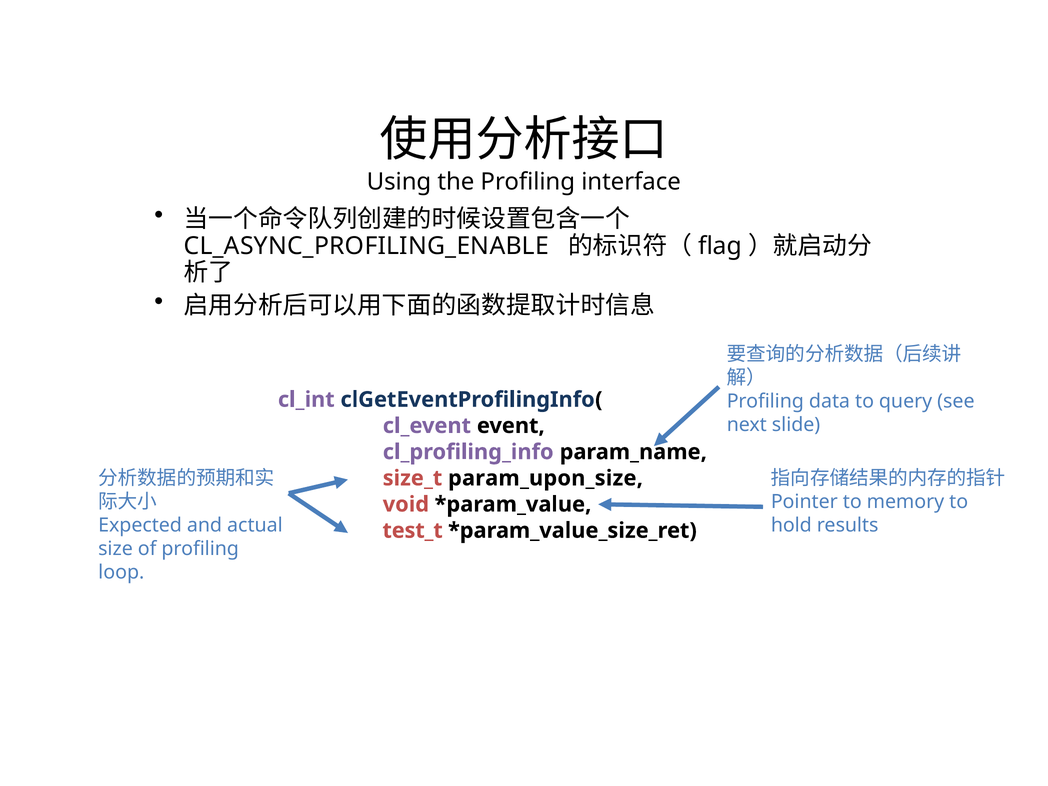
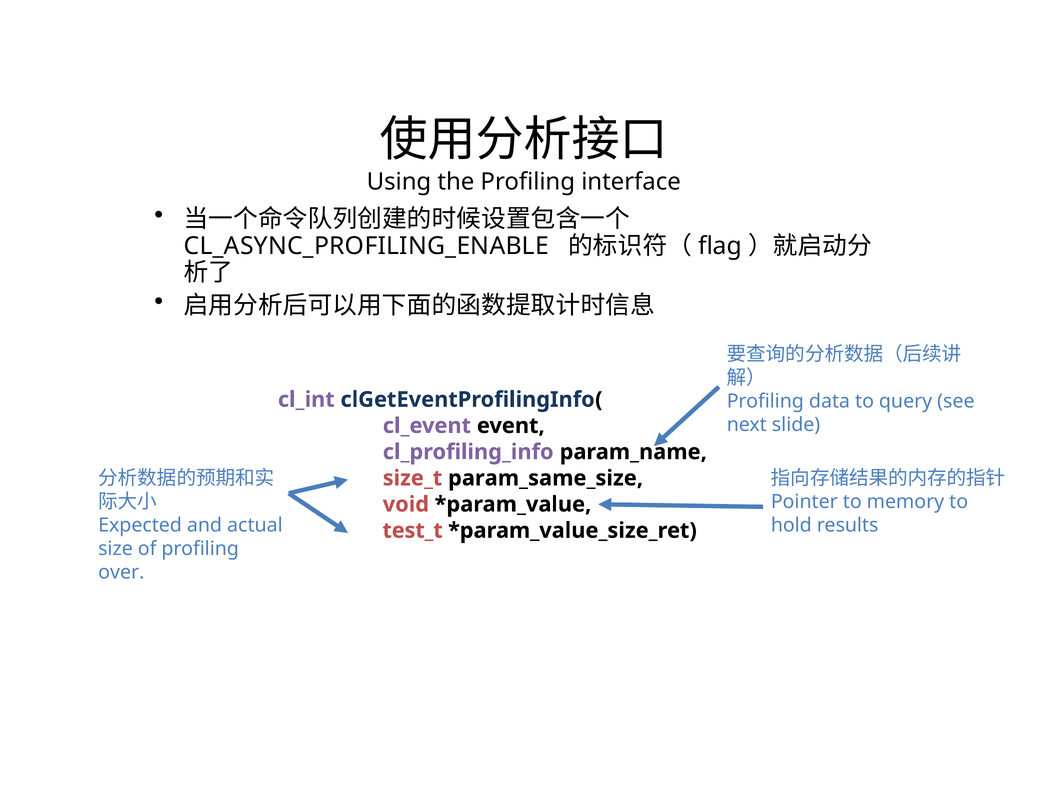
param_upon_size: param_upon_size -> param_same_size
loop: loop -> over
